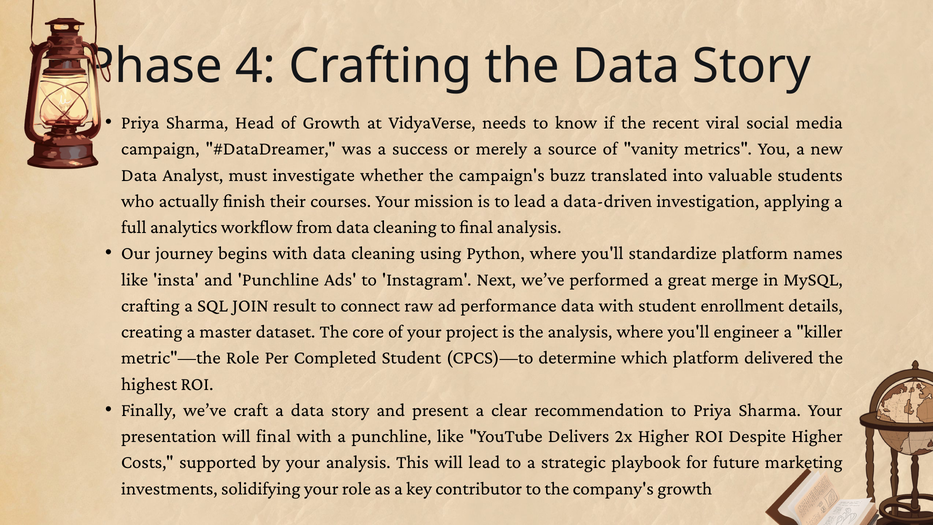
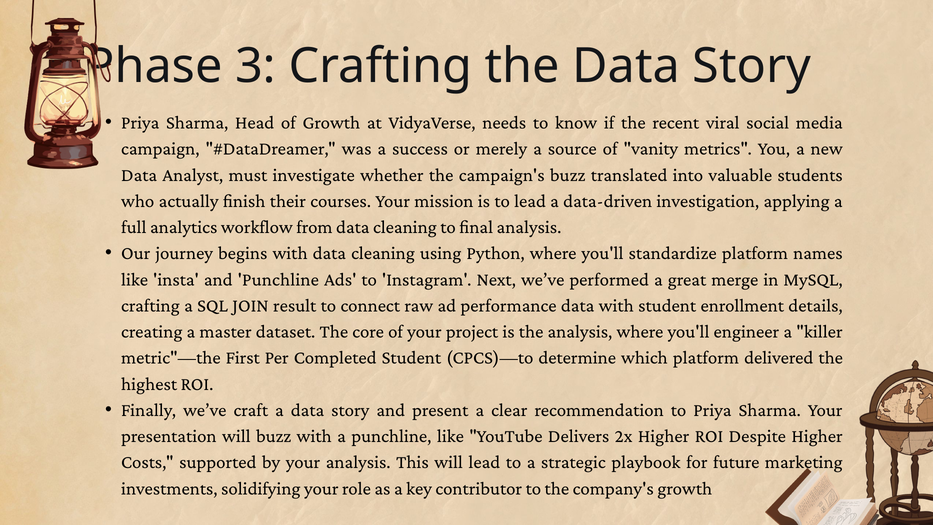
4: 4 -> 3
metric"—the Role: Role -> First
will final: final -> buzz
